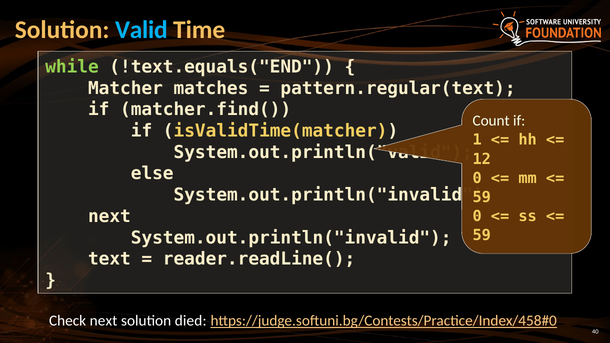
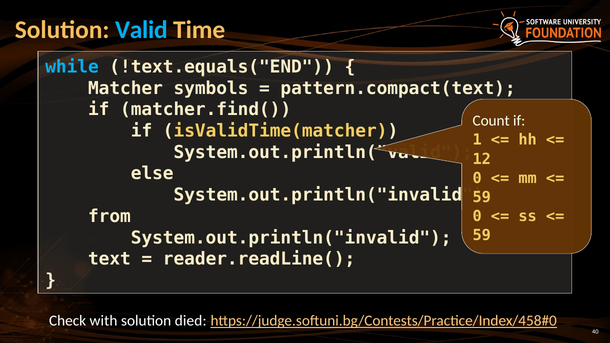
while colour: light green -> light blue
matches: matches -> symbols
pattern.regular(text: pattern.regular(text -> pattern.compact(text
next at (109, 216): next -> from
Check next: next -> with
